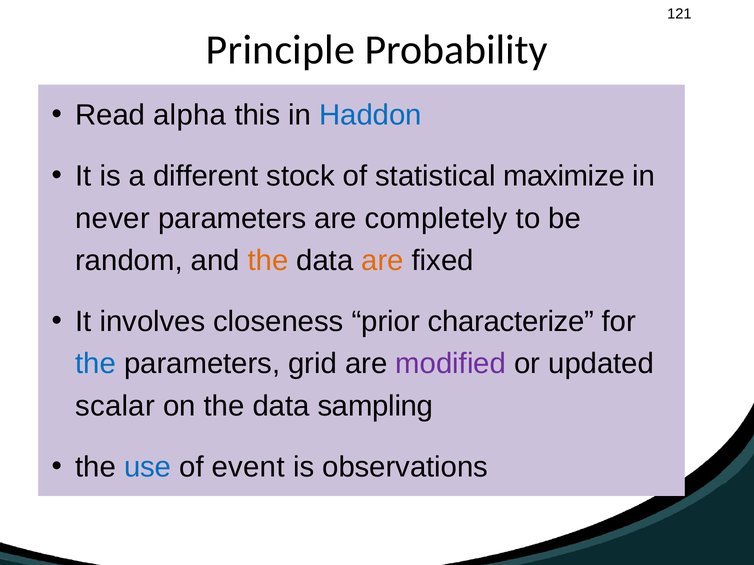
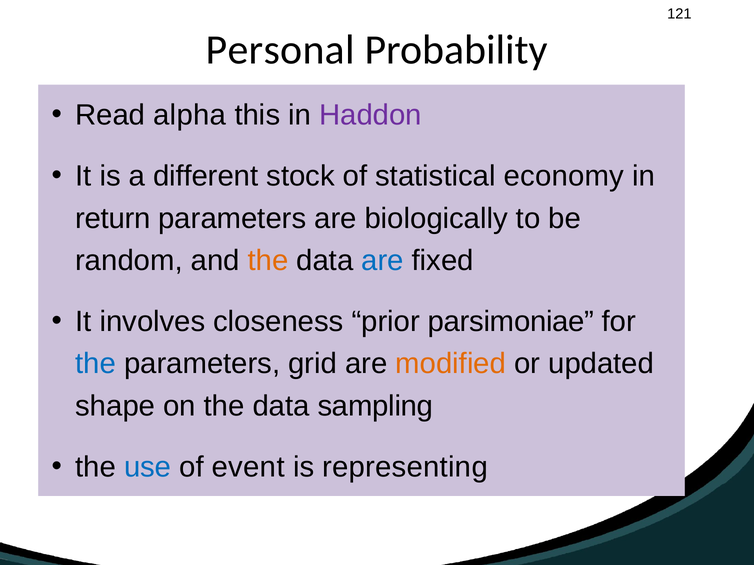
Principle: Principle -> Personal
Haddon colour: blue -> purple
maximize: maximize -> economy
never: never -> return
completely: completely -> biologically
are at (383, 261) colour: orange -> blue
characterize: characterize -> parsimoniae
modified colour: purple -> orange
scalar: scalar -> shape
observations: observations -> representing
